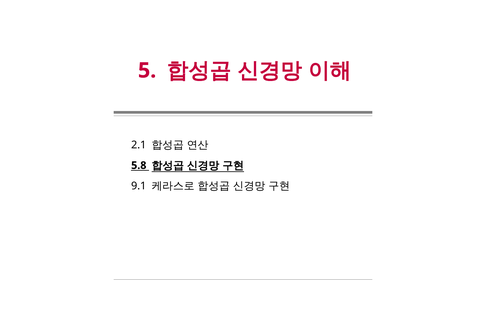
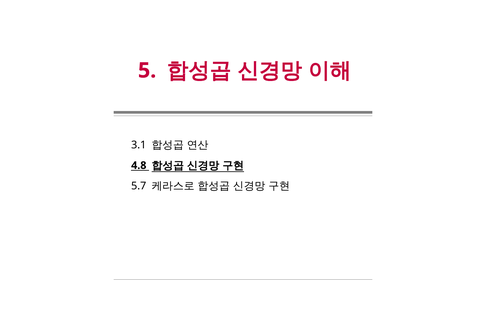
2.1: 2.1 -> 3.1
5.8: 5.8 -> 4.8
9.1: 9.1 -> 5.7
